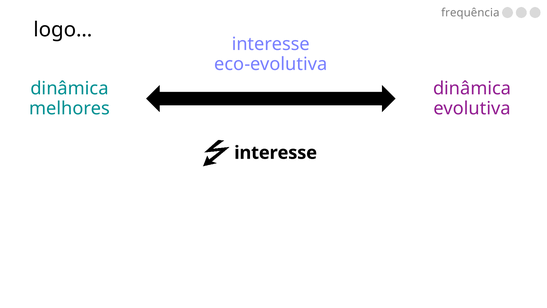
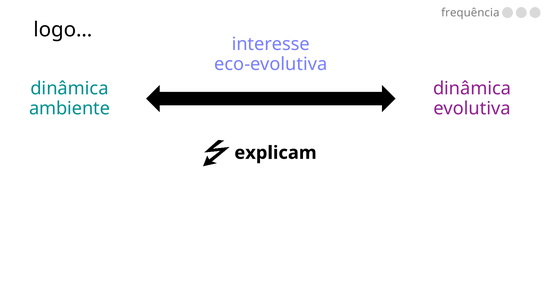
melhores: melhores -> ambiente
interesse at (276, 153): interesse -> explicam
